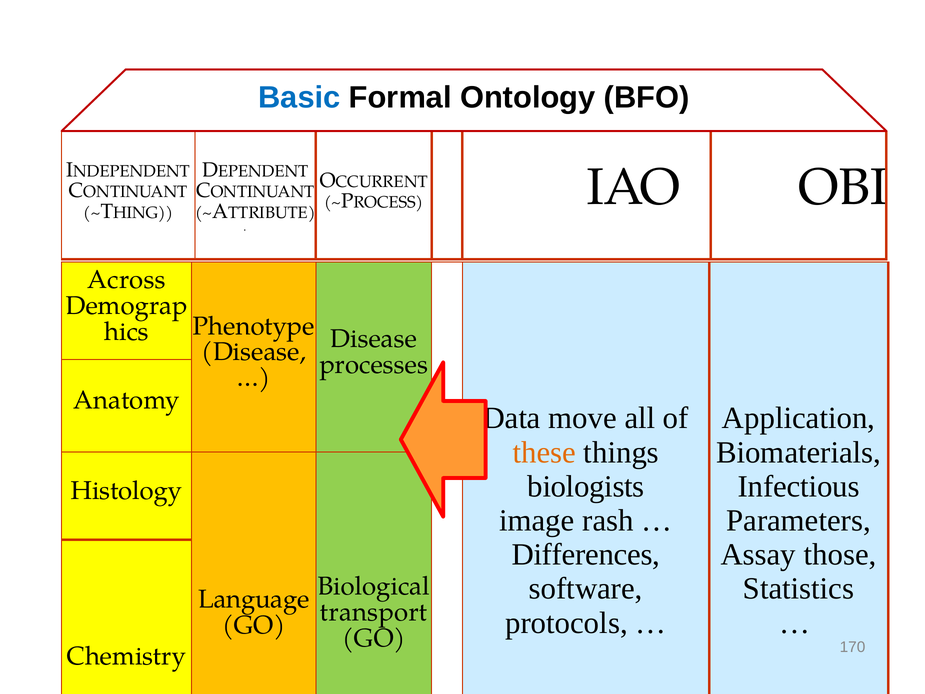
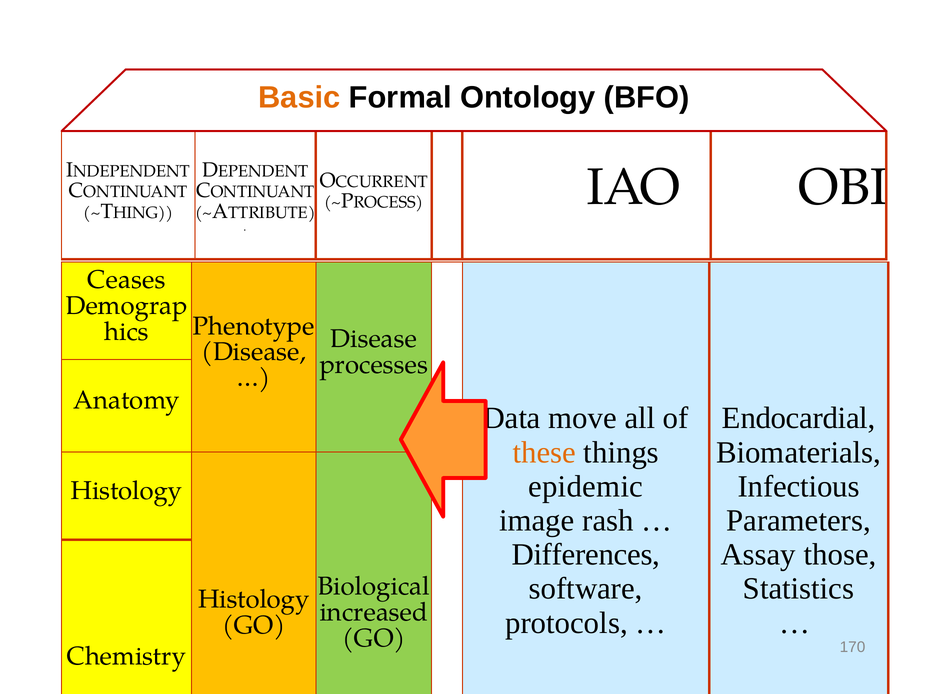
Basic colour: blue -> orange
Across: Across -> Ceases
Application: Application -> Endocardial
biologists: biologists -> epidemic
Language at (254, 599): Language -> Histology
transport: transport -> increased
